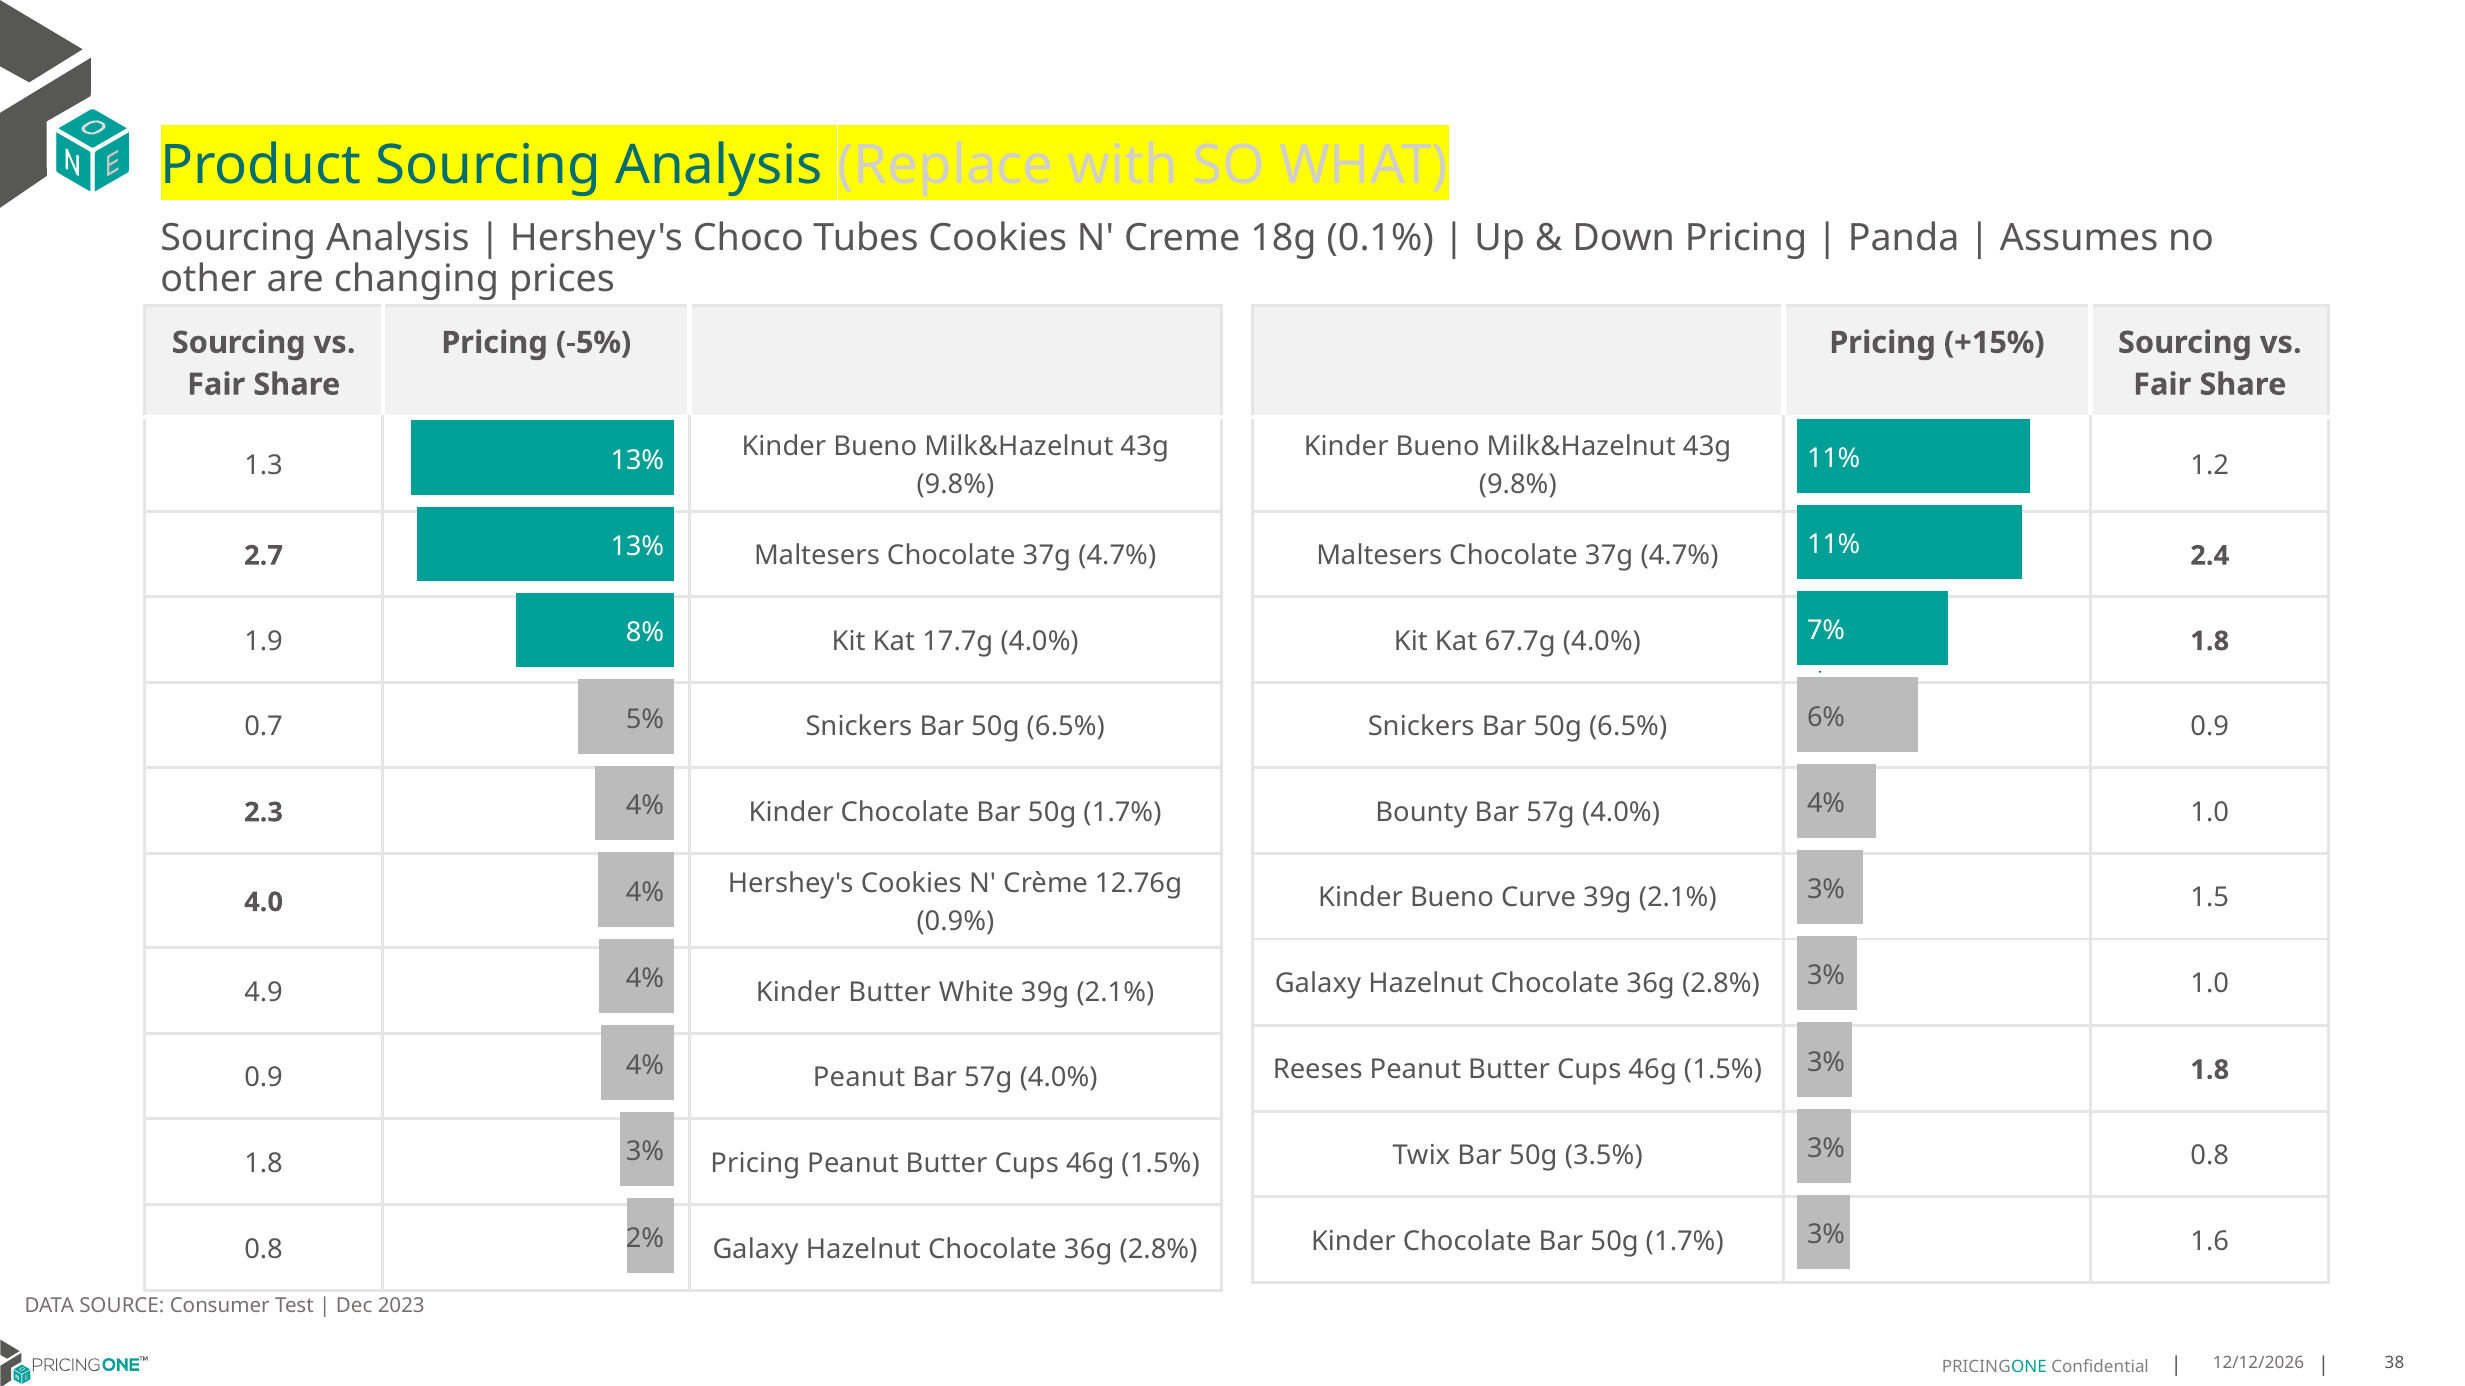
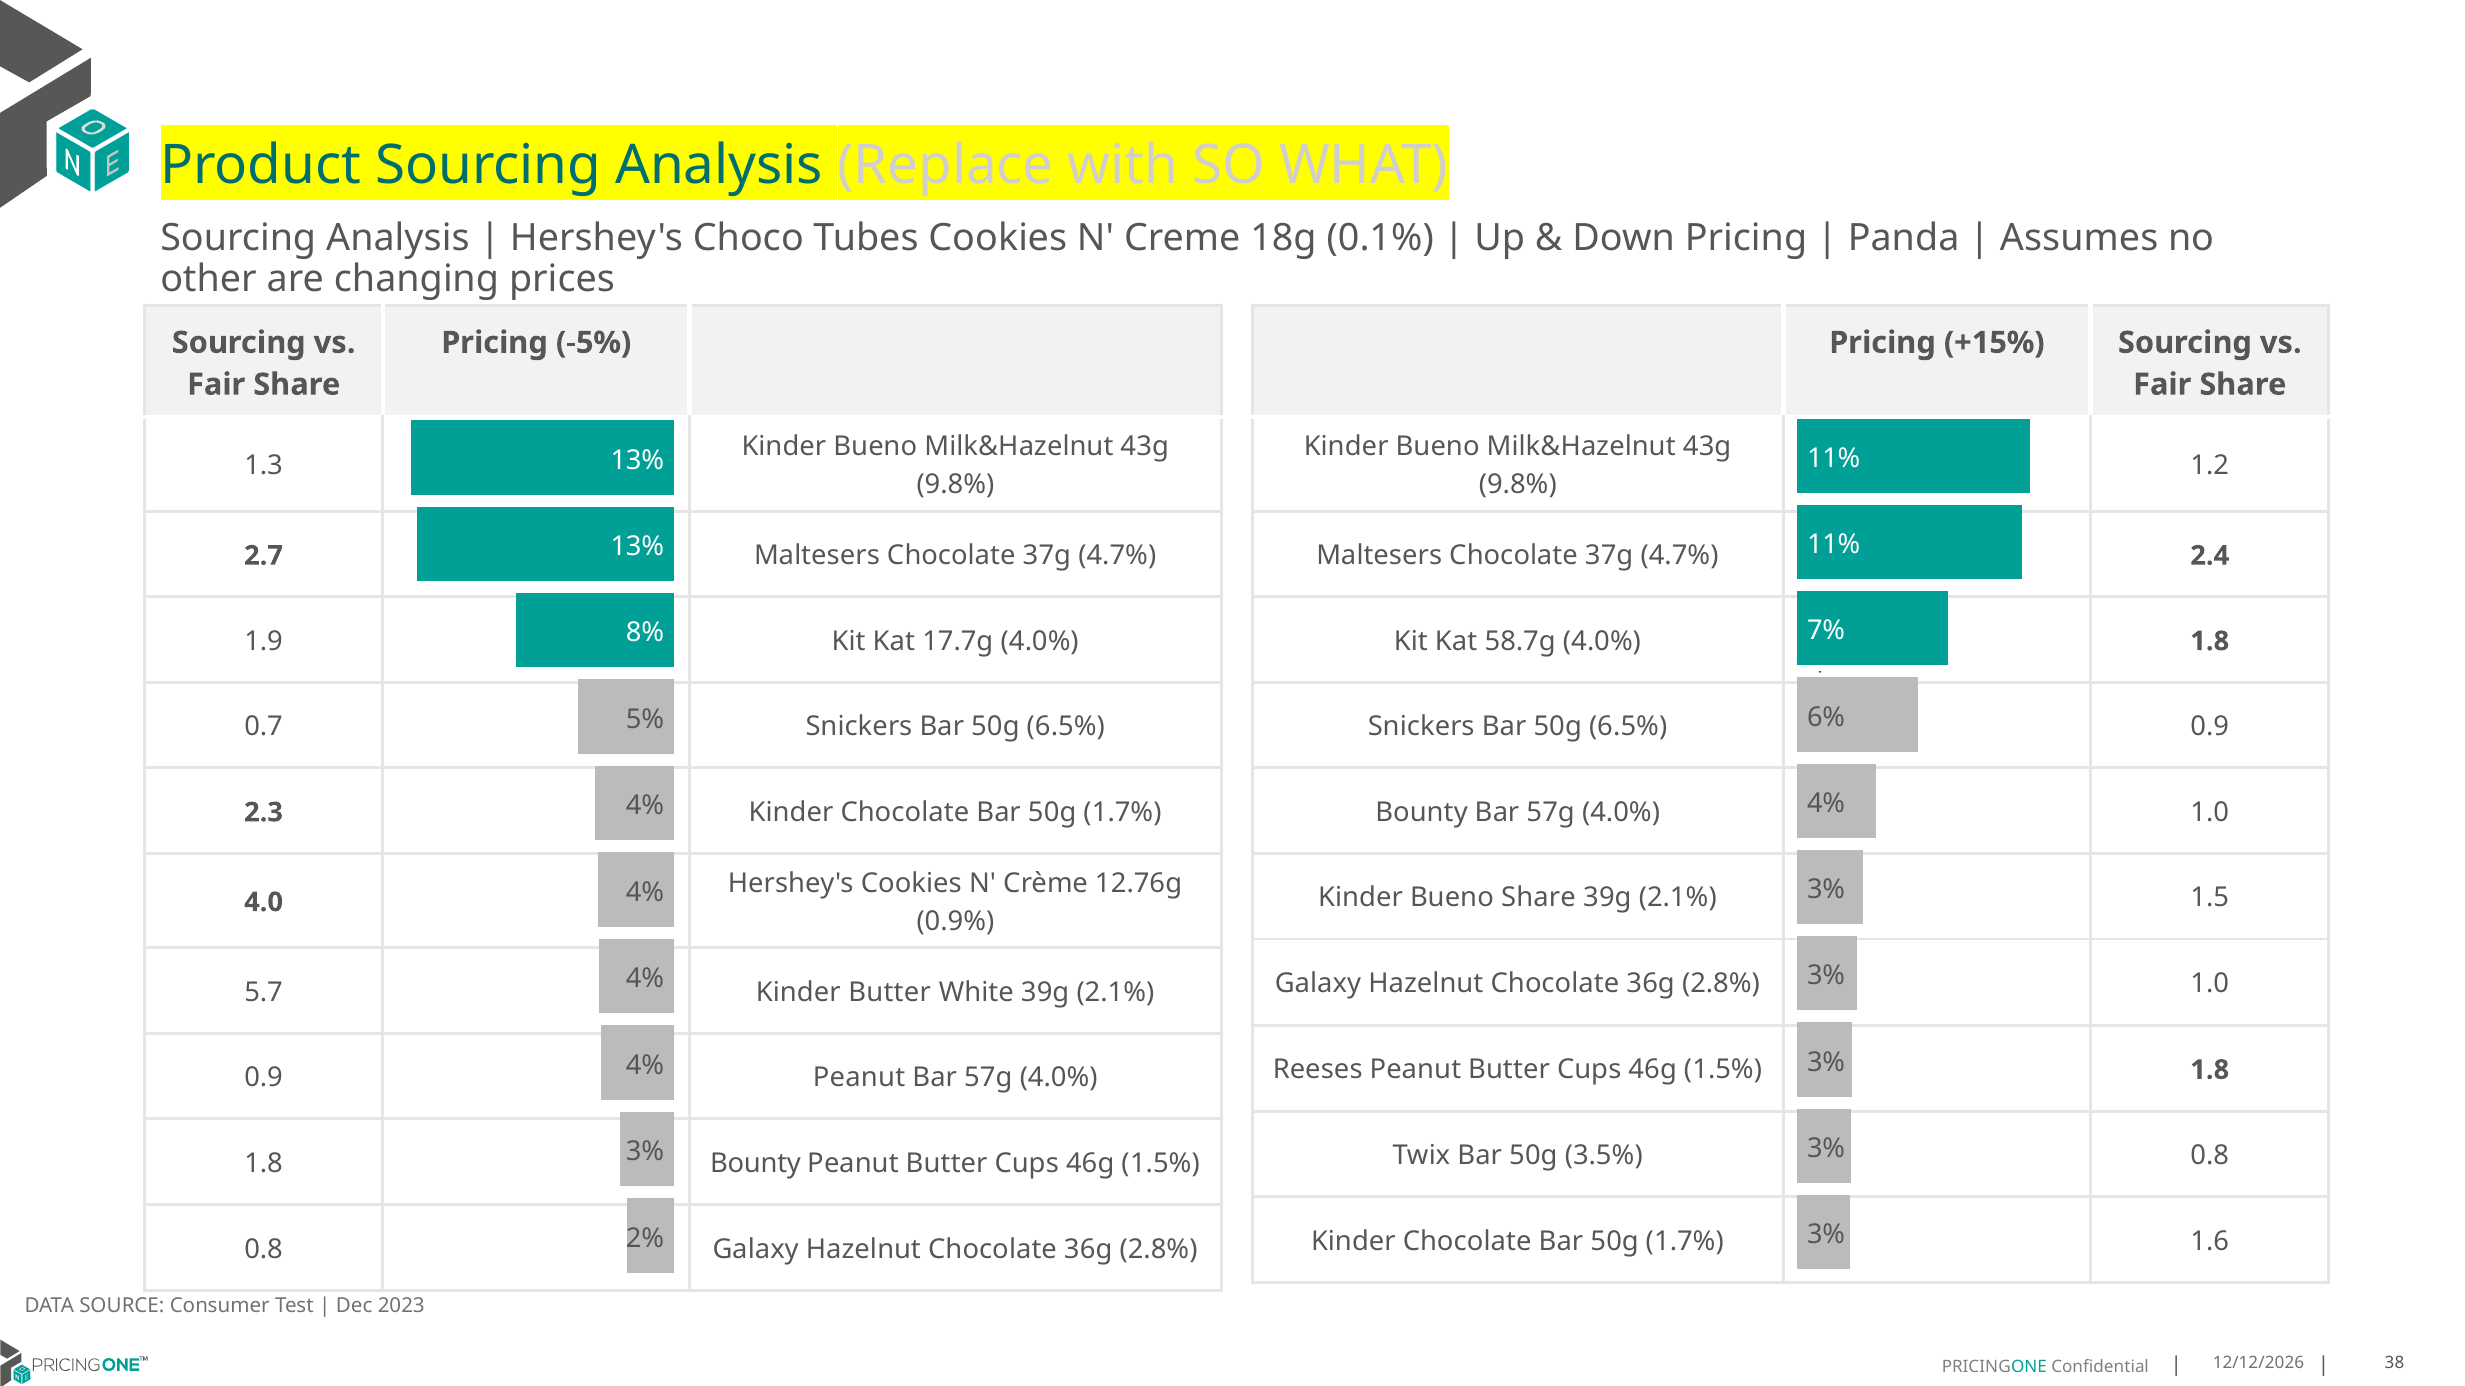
67.7g: 67.7g -> 58.7g
Bueno Curve: Curve -> Share
4.9: 4.9 -> 5.7
1.8 Pricing: Pricing -> Bounty
